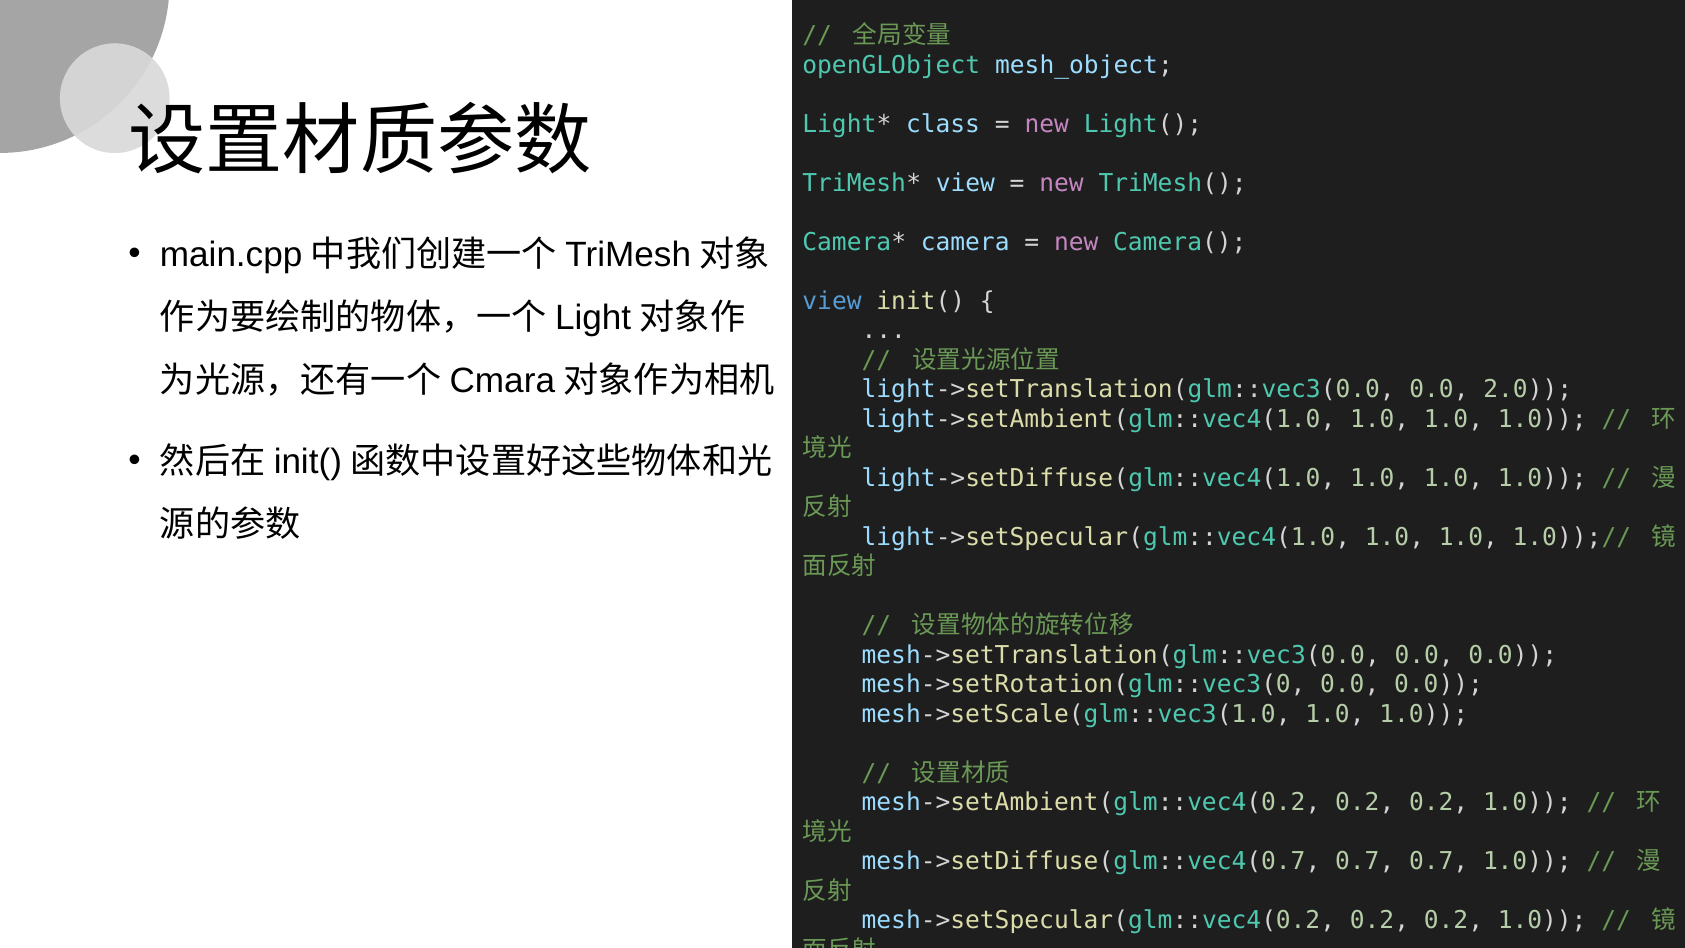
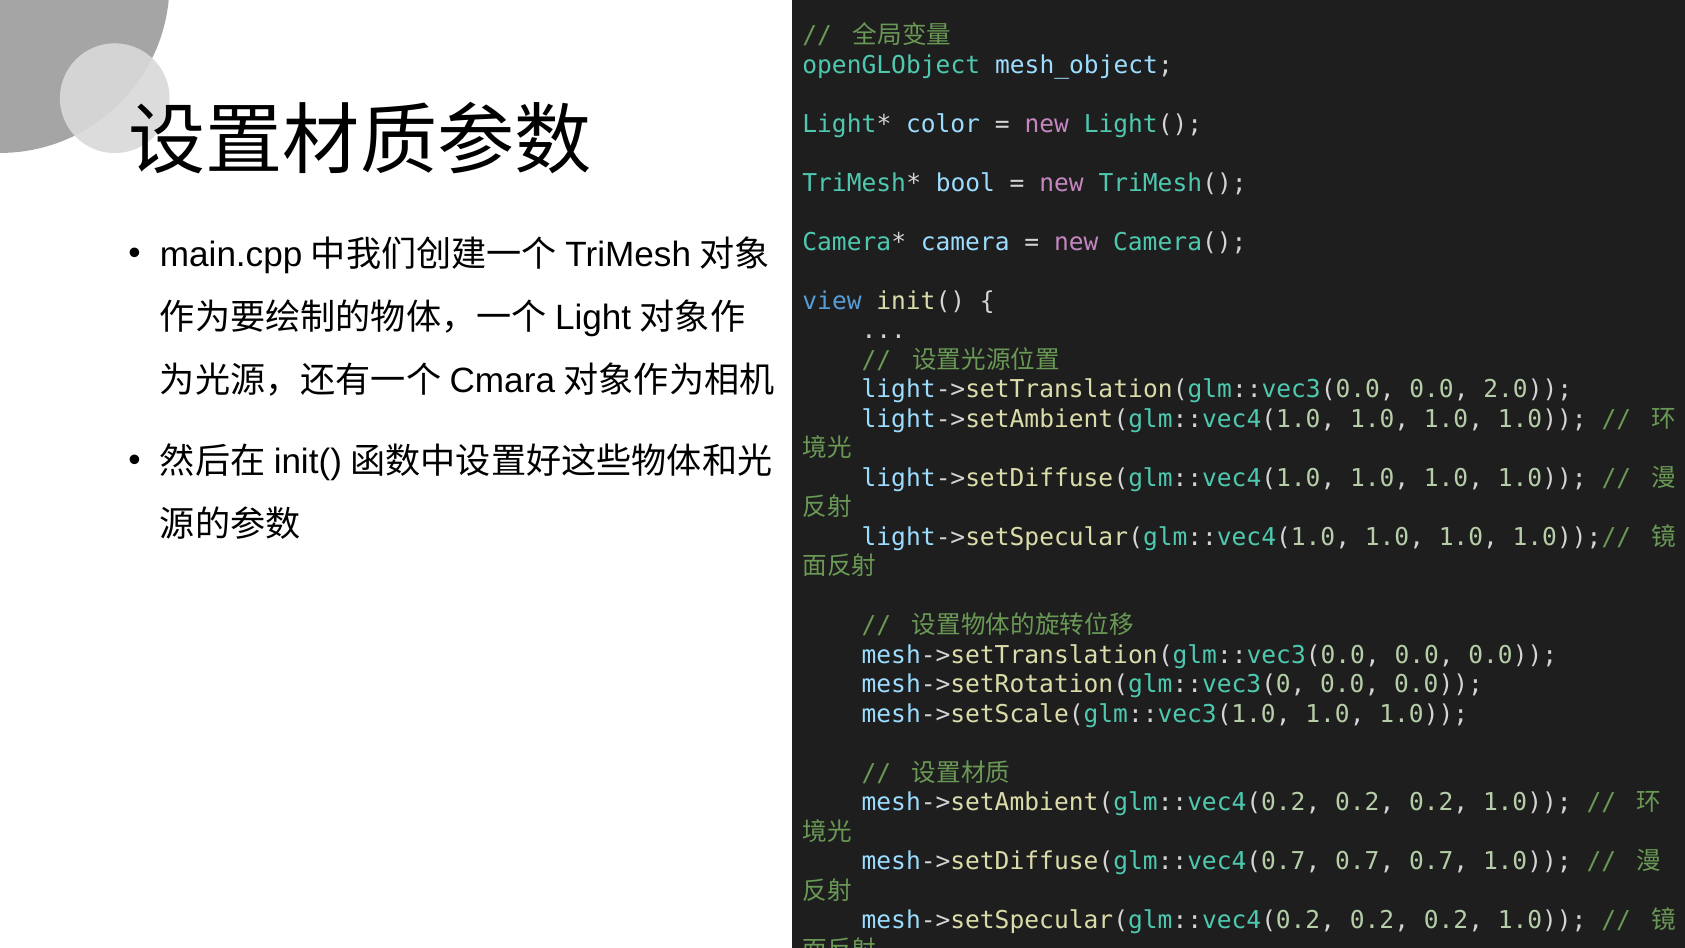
class: class -> color
view at (965, 183): view -> bool
